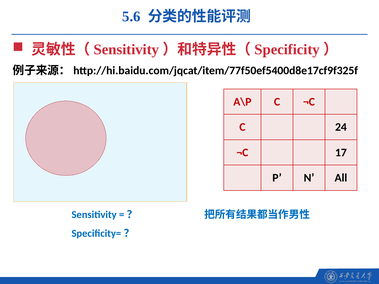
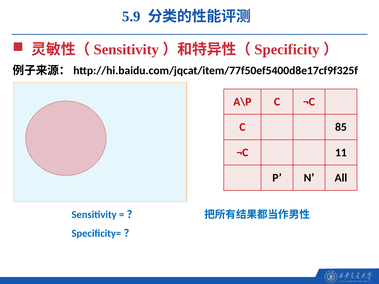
5.6: 5.6 -> 5.9
24: 24 -> 85
17: 17 -> 11
